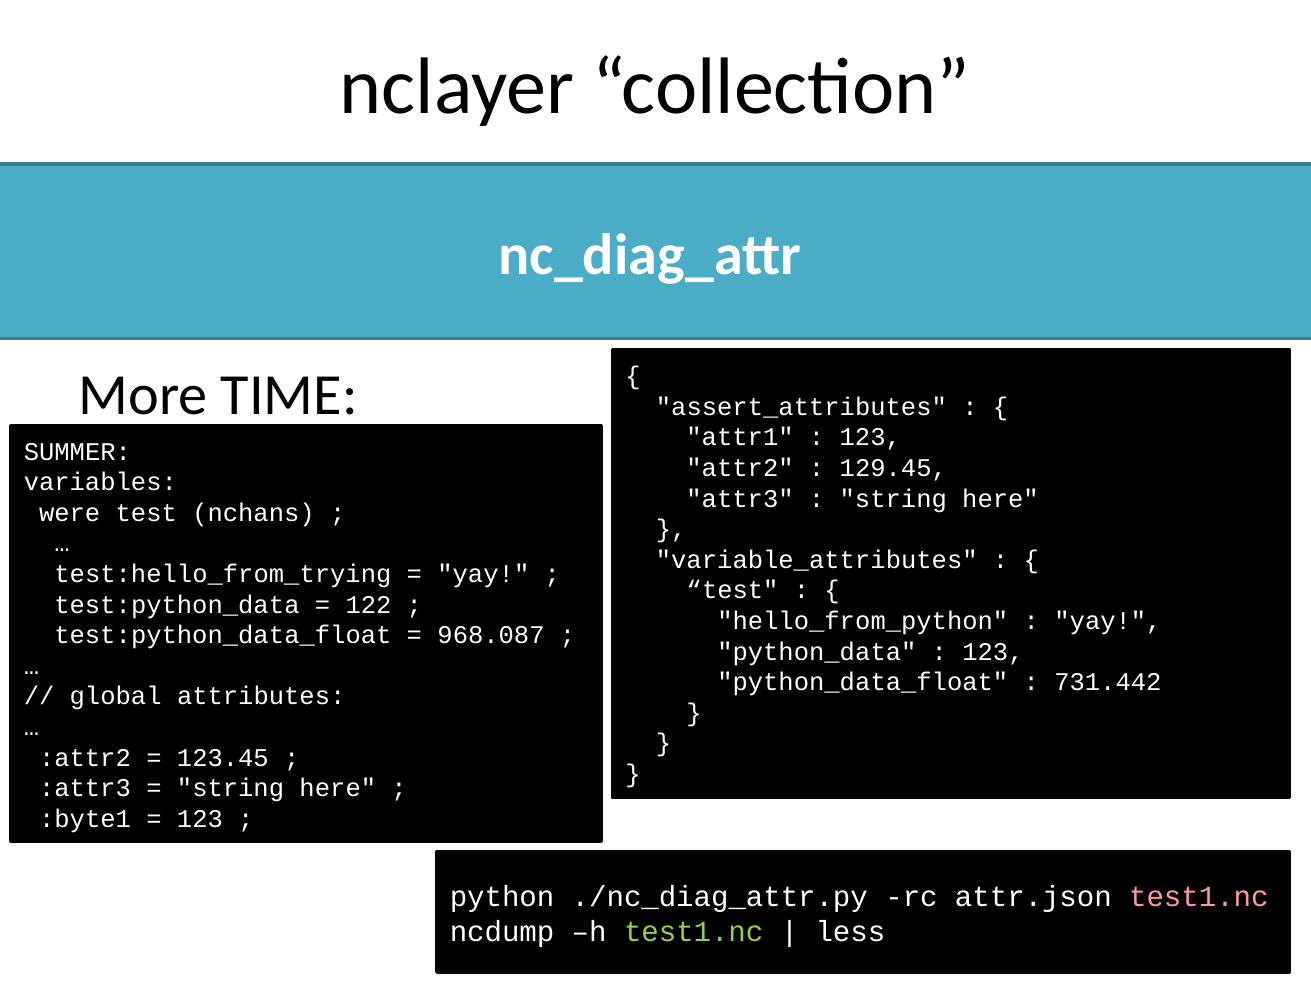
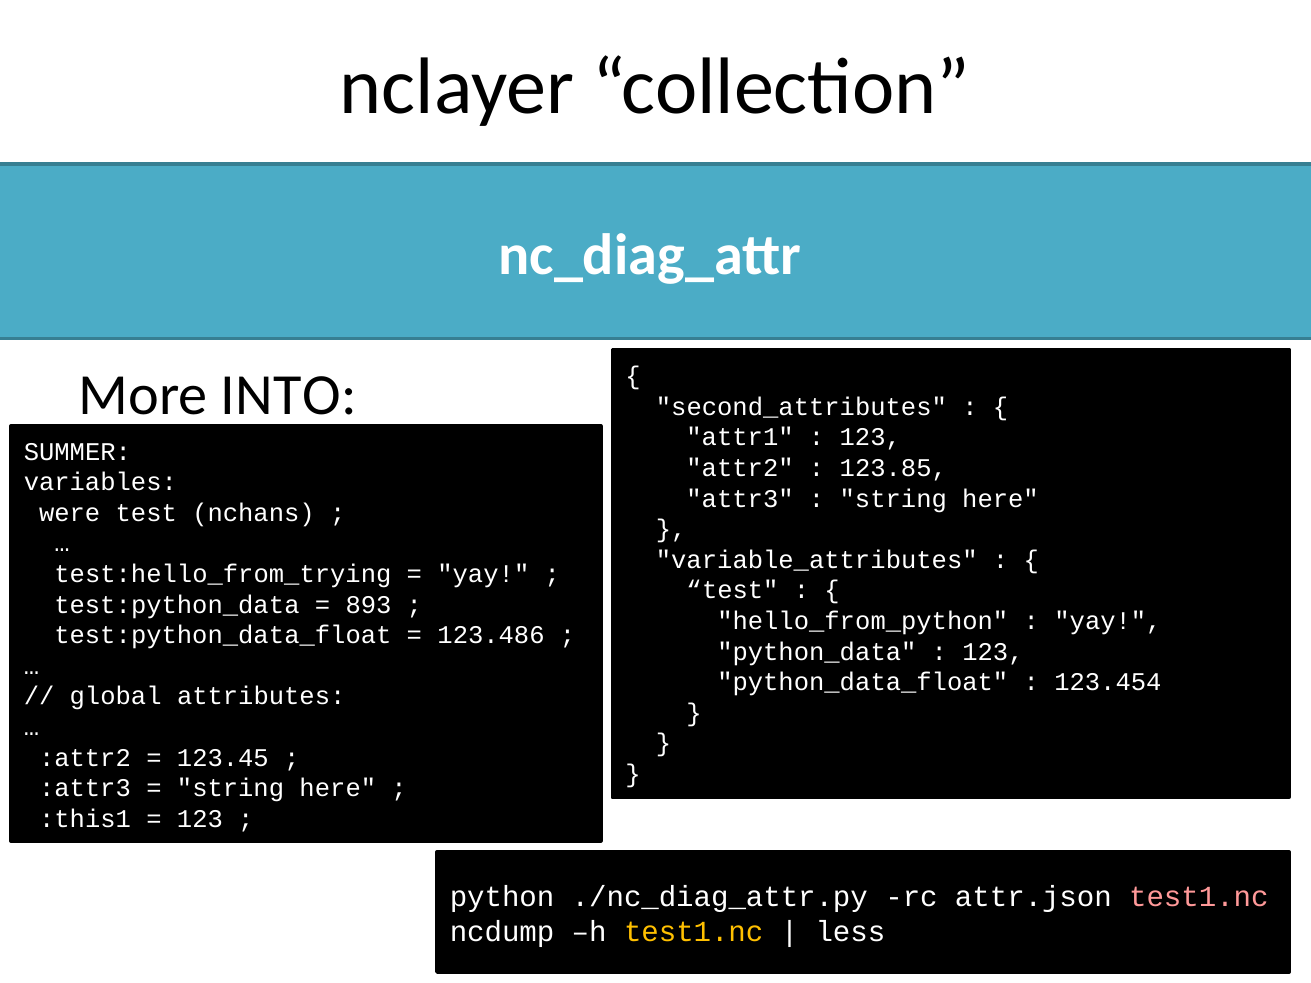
TIME: TIME -> INTO
assert_attributes: assert_attributes -> second_attributes
129.45: 129.45 -> 123.85
122: 122 -> 893
968.087: 968.087 -> 123.486
731.442: 731.442 -> 123.454
:byte1: :byte1 -> :this1
test1.nc at (694, 932) colour: light green -> yellow
